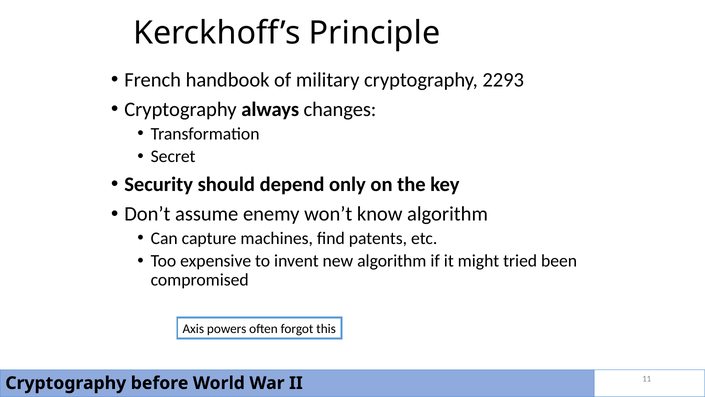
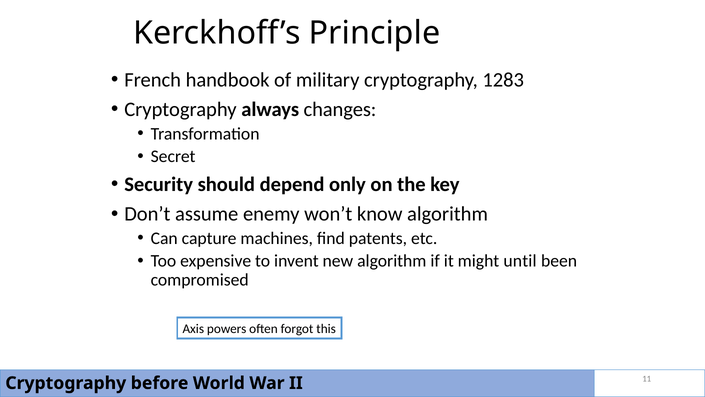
2293: 2293 -> 1283
tried: tried -> until
